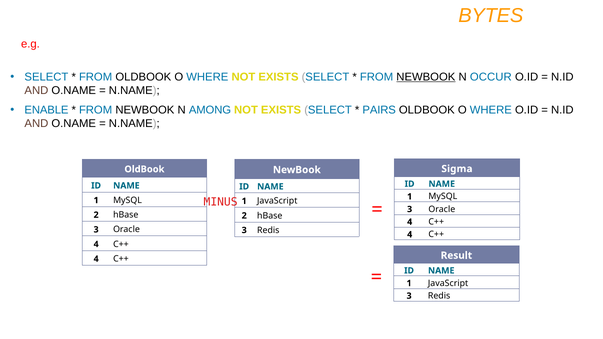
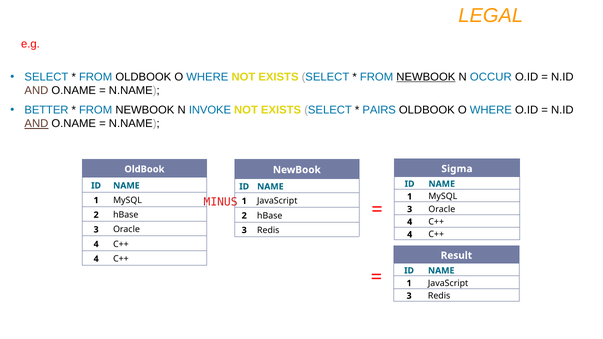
BYTES: BYTES -> LEGAL
ENABLE: ENABLE -> BETTER
AMONG: AMONG -> INVOKE
AND at (36, 124) underline: none -> present
